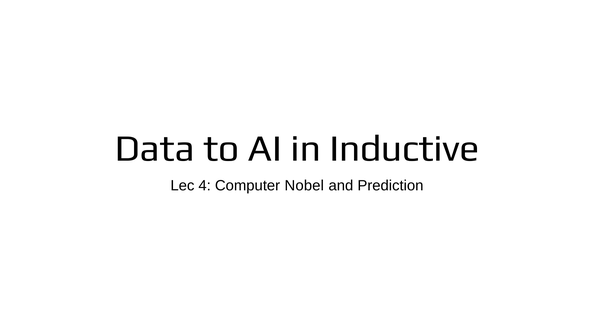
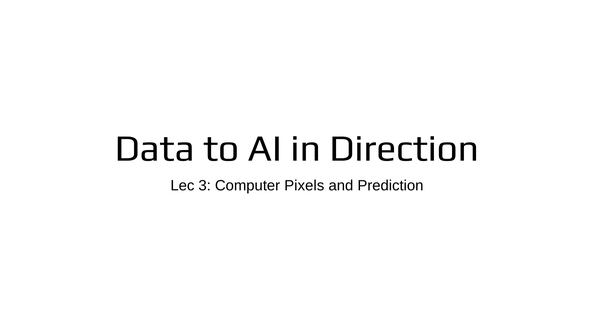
Inductive: Inductive -> Direction
4: 4 -> 3
Nobel: Nobel -> Pixels
